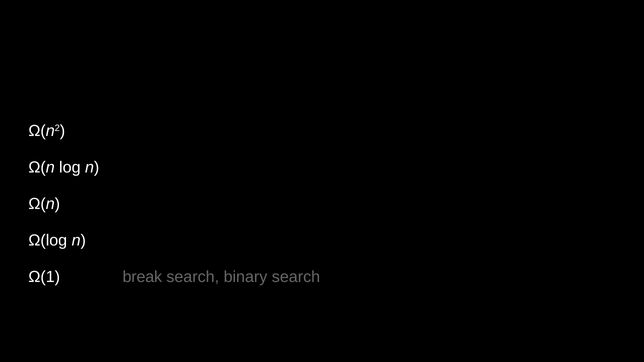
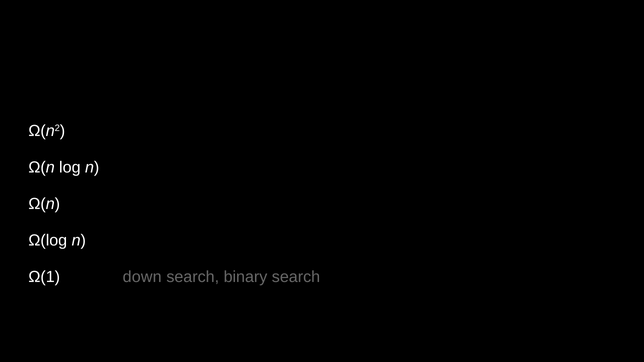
break: break -> down
